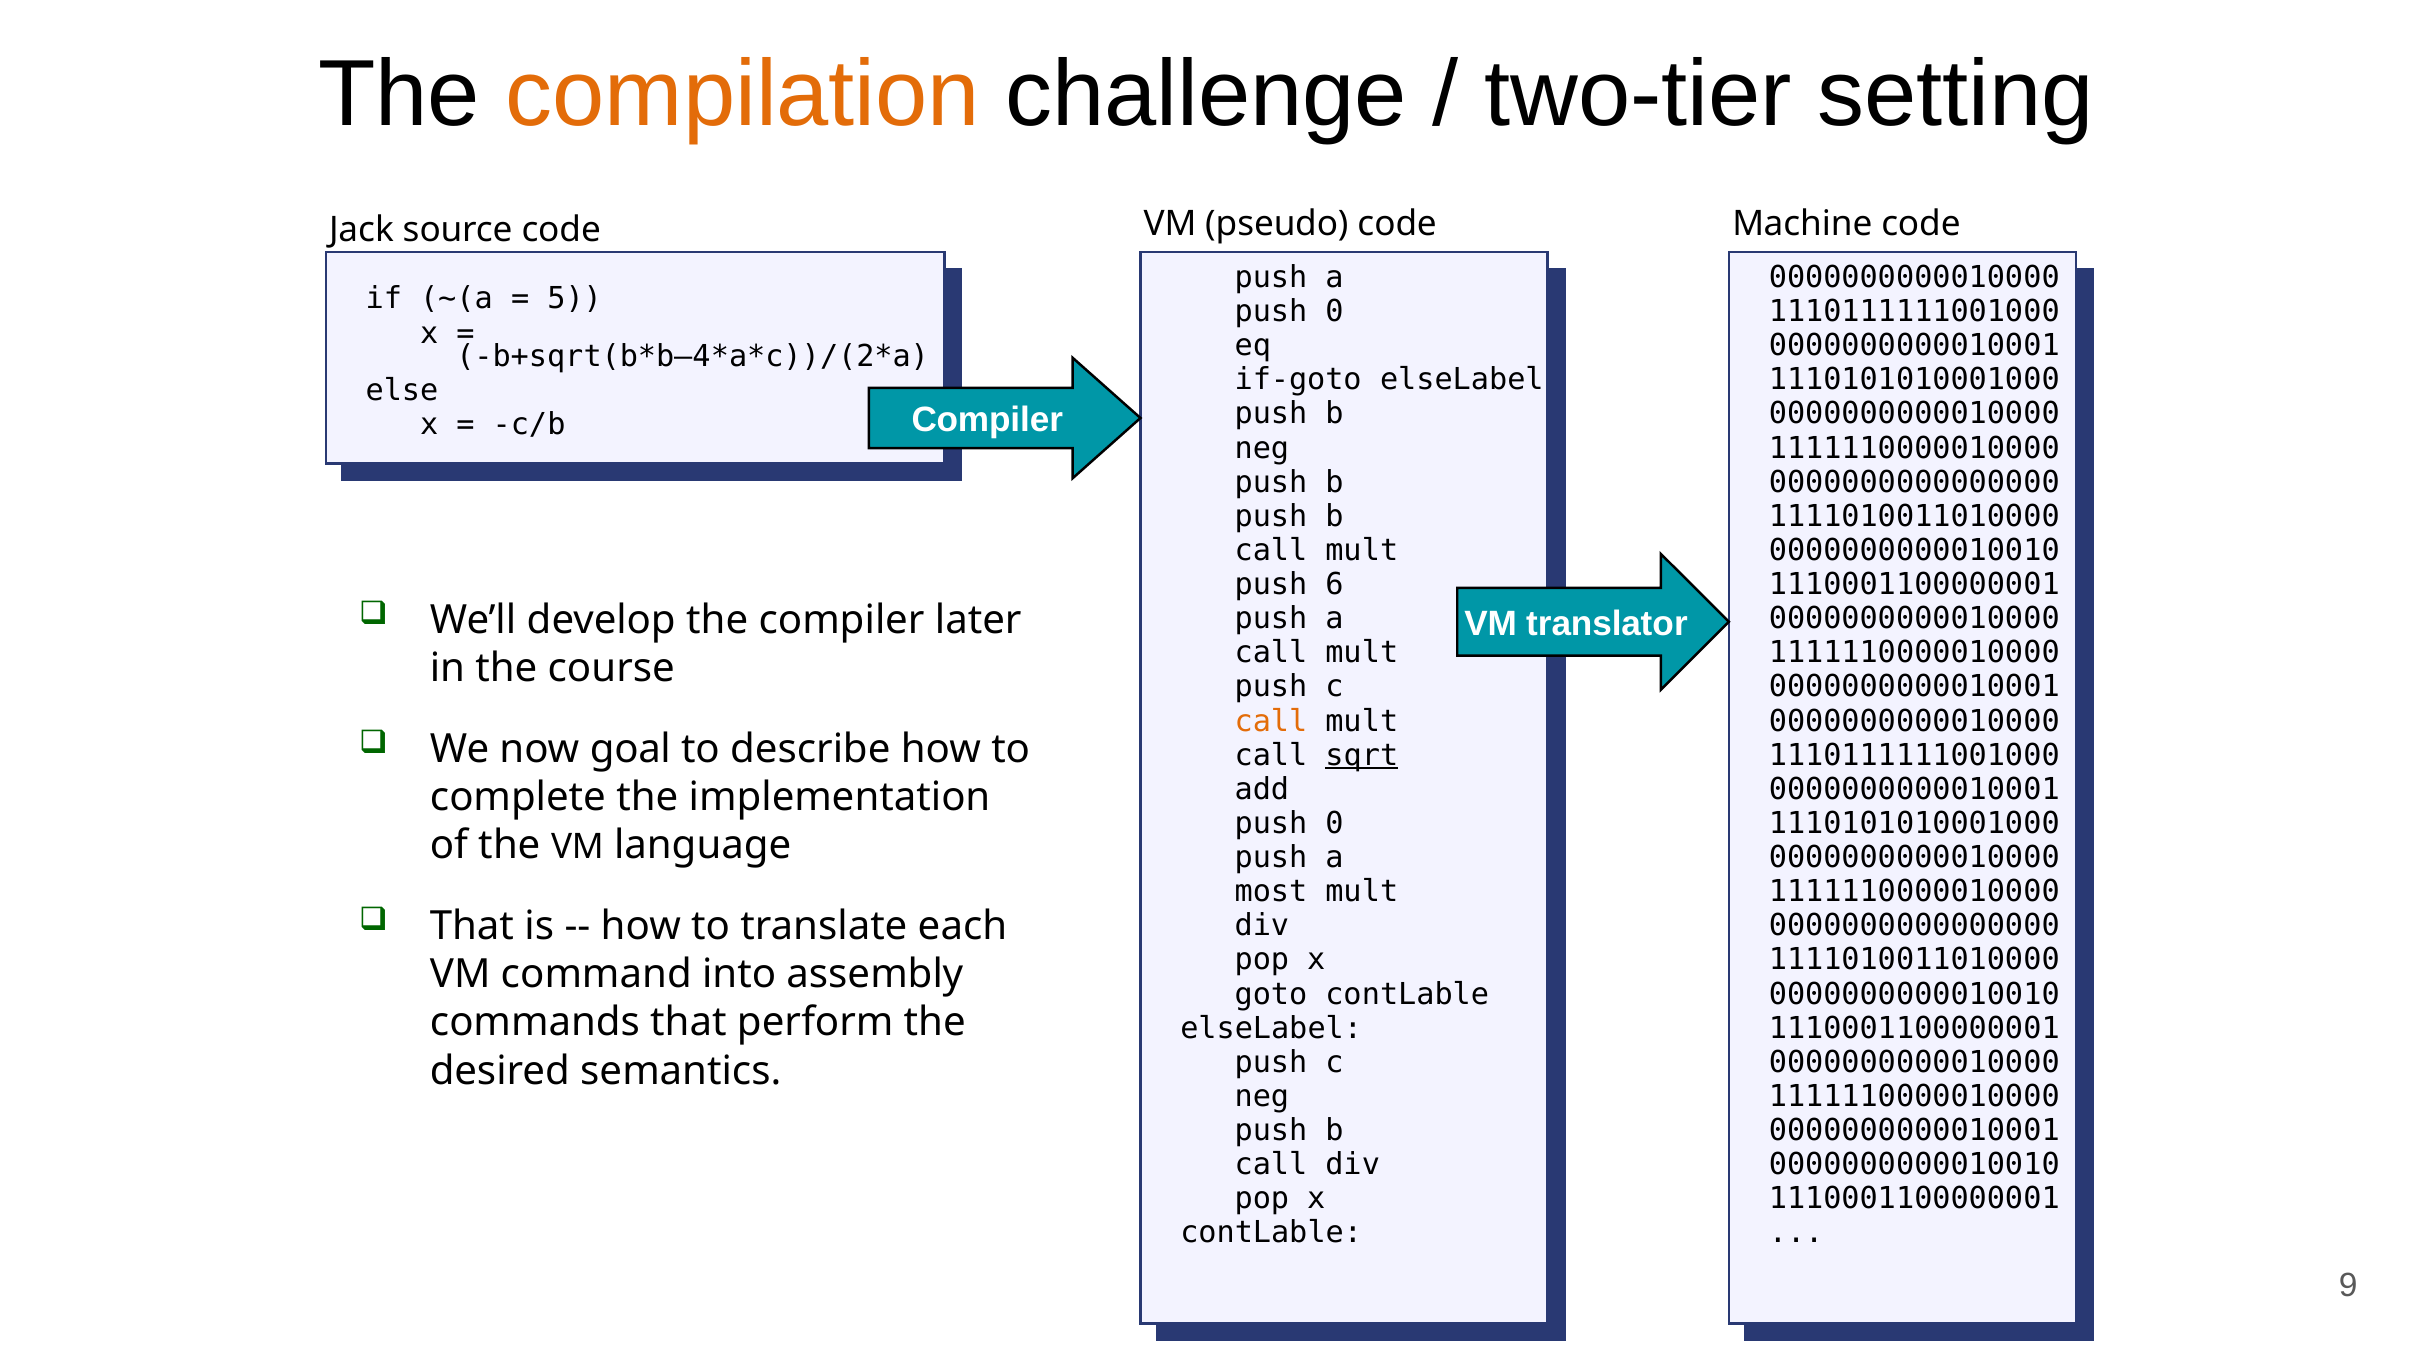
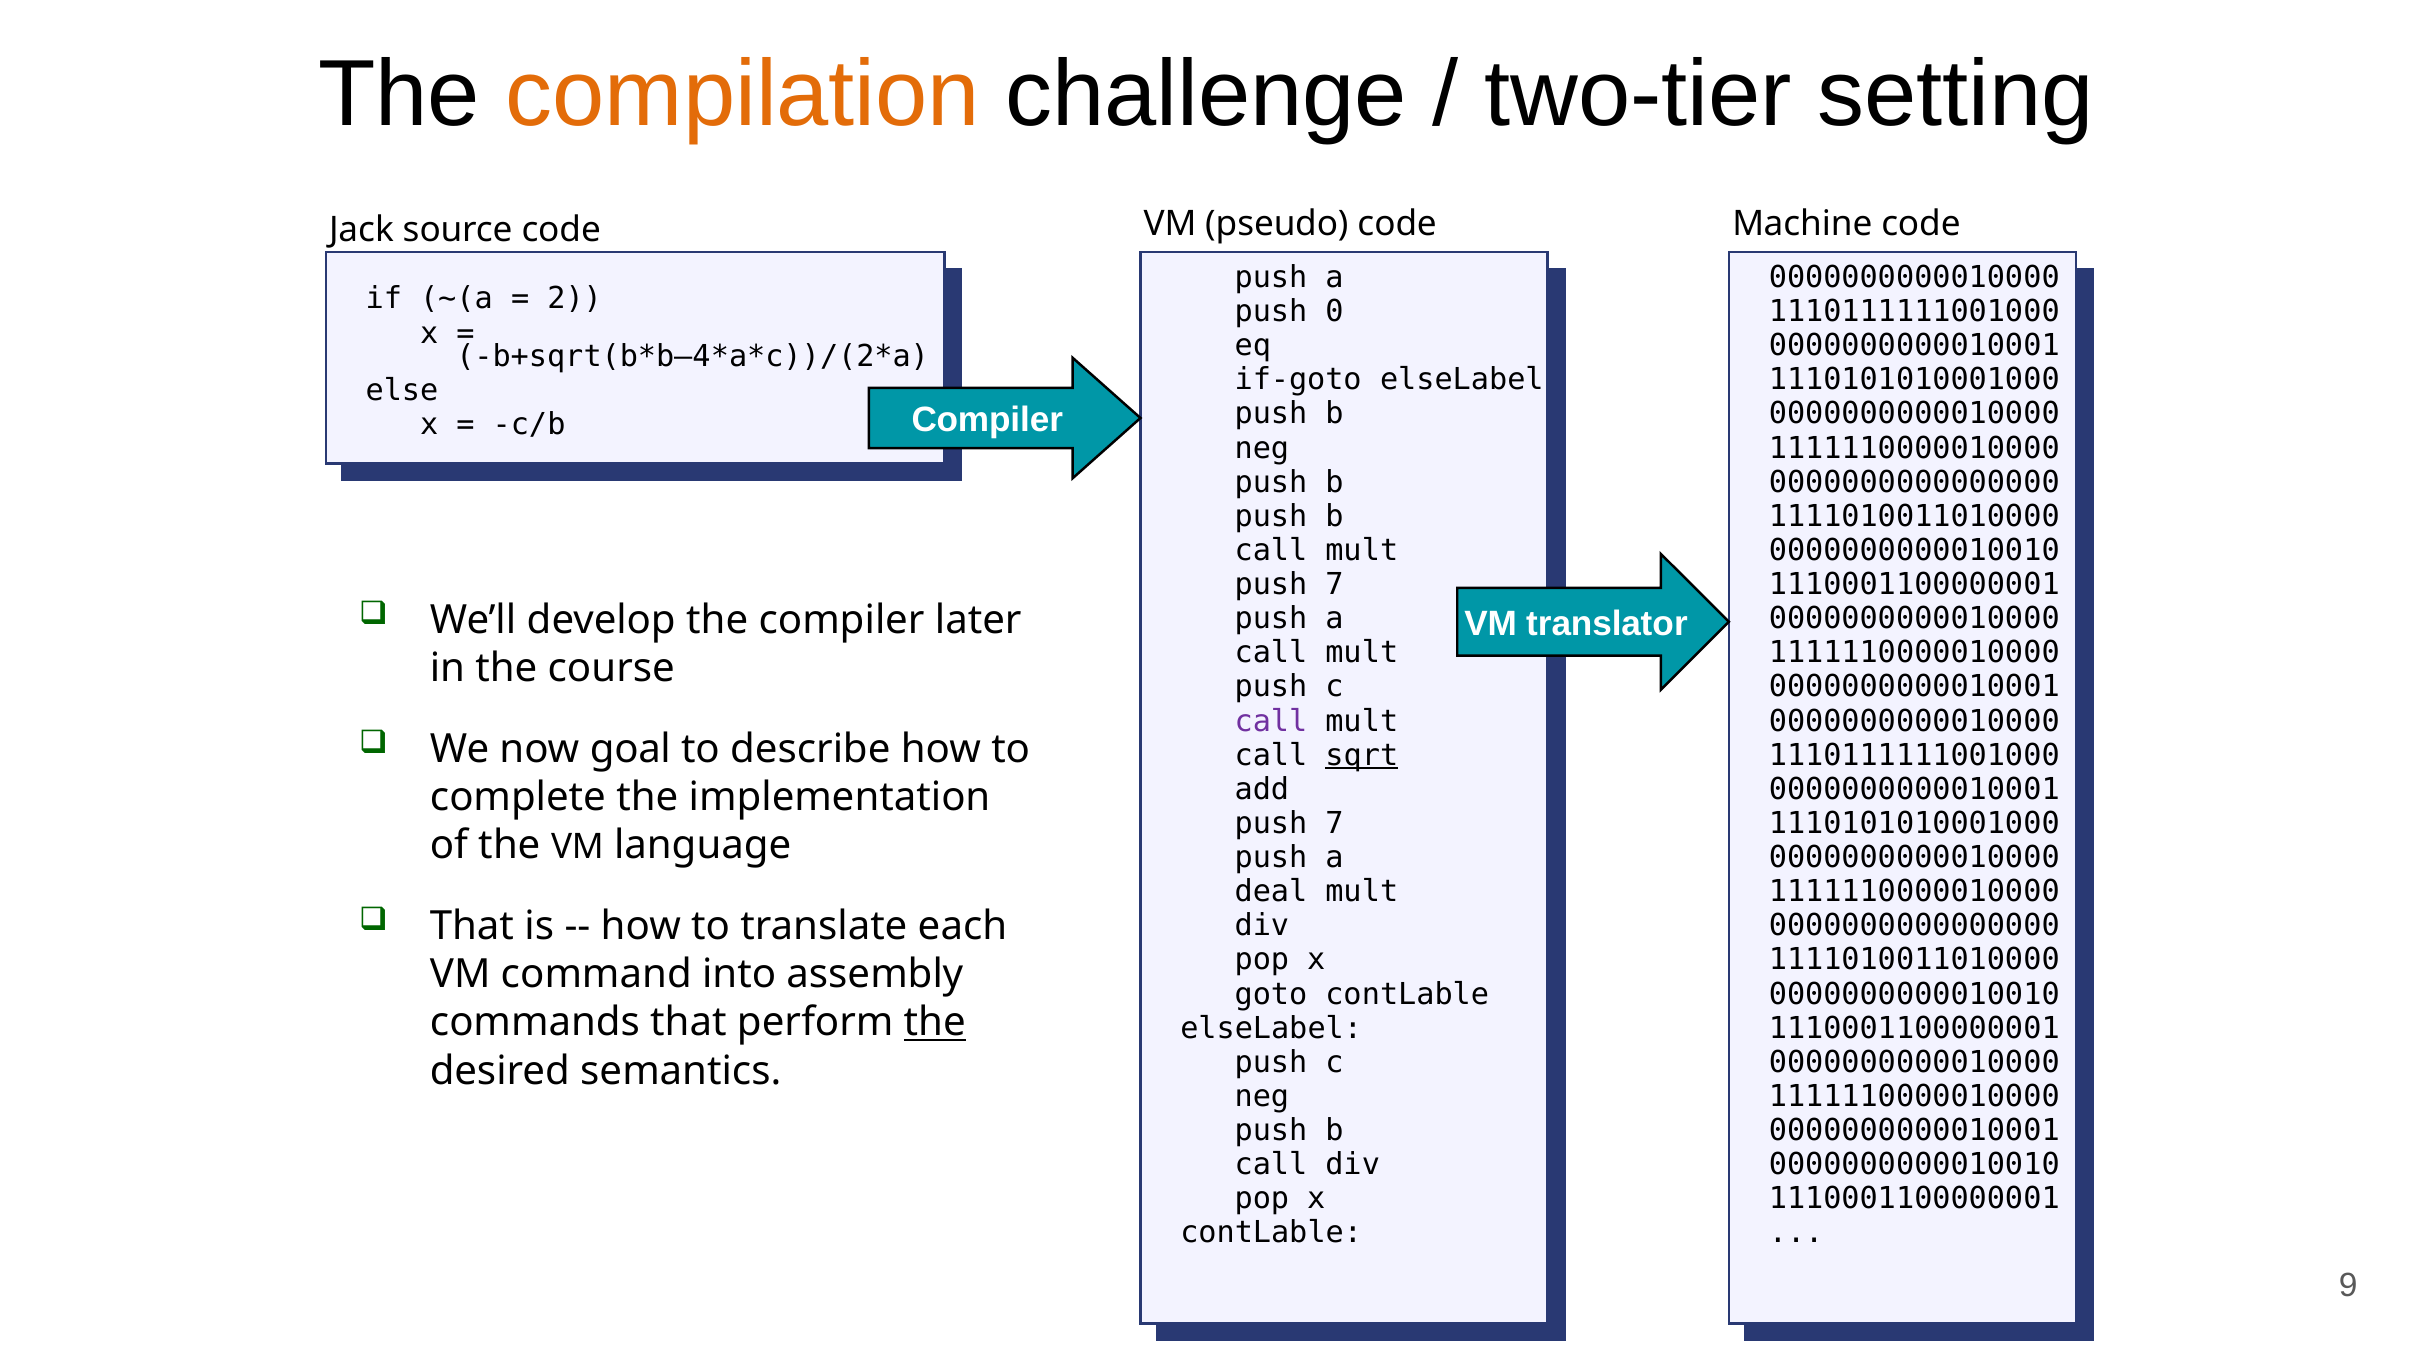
5 at (575, 299): 5 -> 2
6 at (1334, 585): 6 -> 7
call at (1271, 721) colour: orange -> purple
0 at (1334, 823): 0 -> 7
most: most -> deal
the at (935, 1022) underline: none -> present
